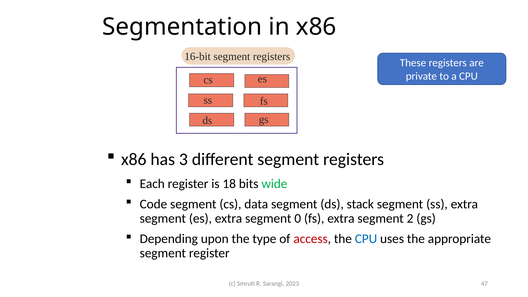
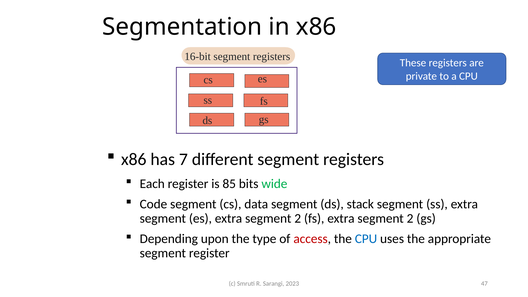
3: 3 -> 7
18: 18 -> 85
es extra segment 0: 0 -> 2
